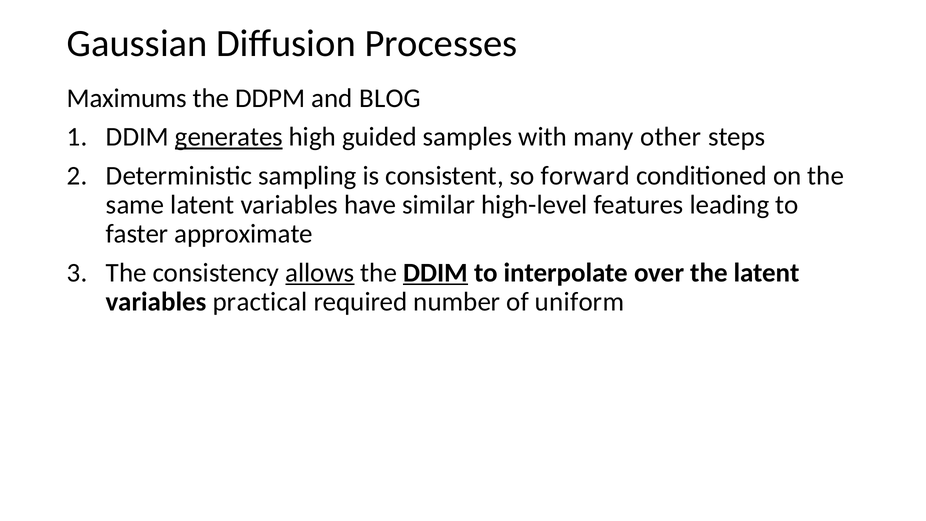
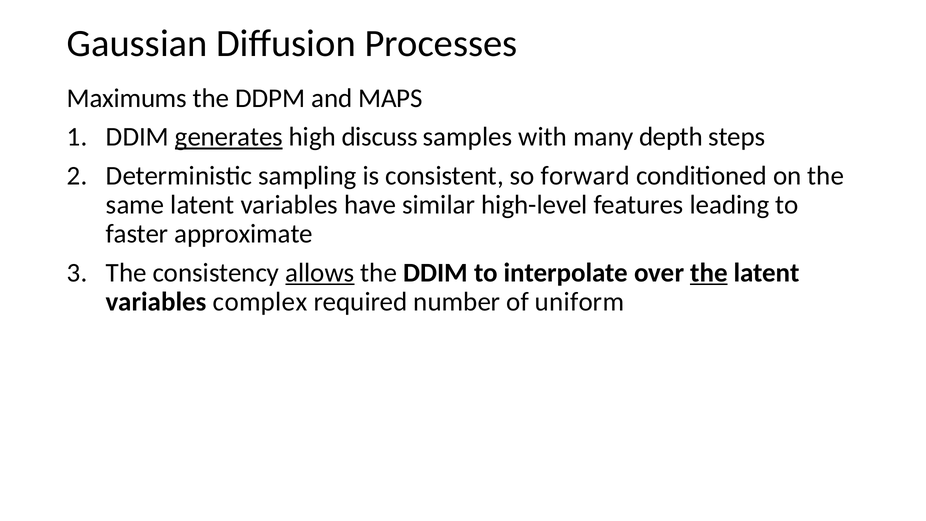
BLOG: BLOG -> MAPS
guided: guided -> discuss
other: other -> depth
DDIM at (436, 273) underline: present -> none
the at (709, 273) underline: none -> present
practical: practical -> complex
